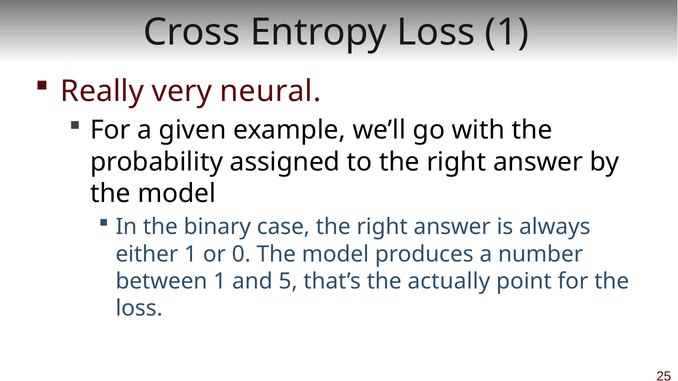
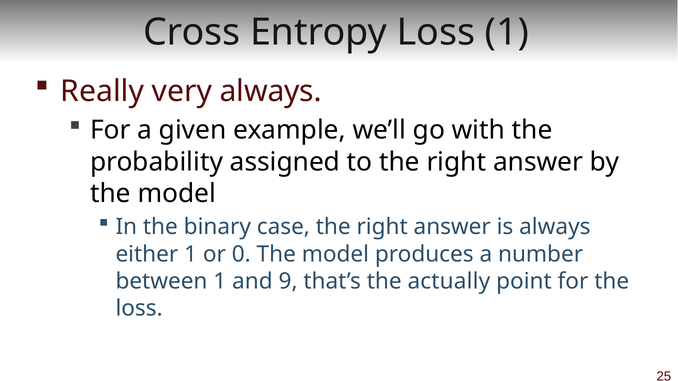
very neural: neural -> always
5: 5 -> 9
